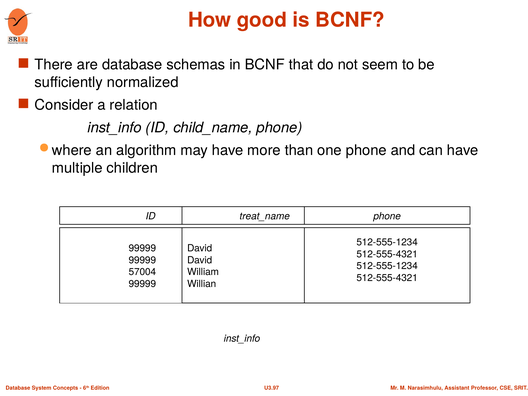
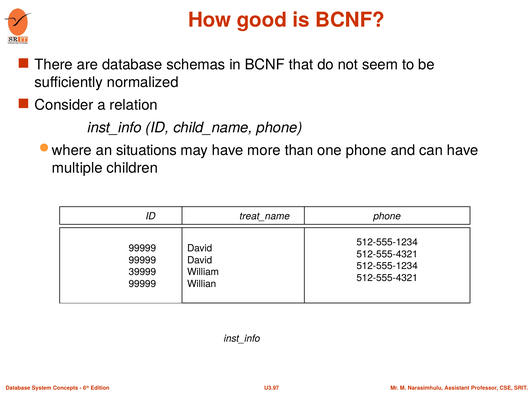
algorithm: algorithm -> situations
57004: 57004 -> 39999
